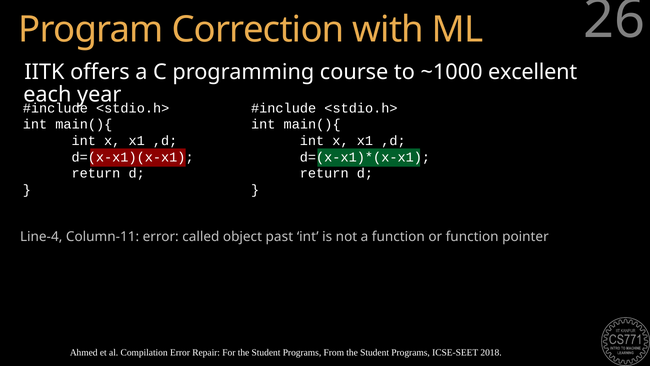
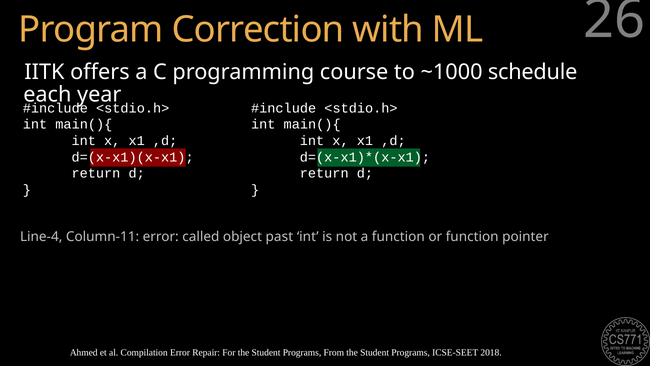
excellent: excellent -> schedule
